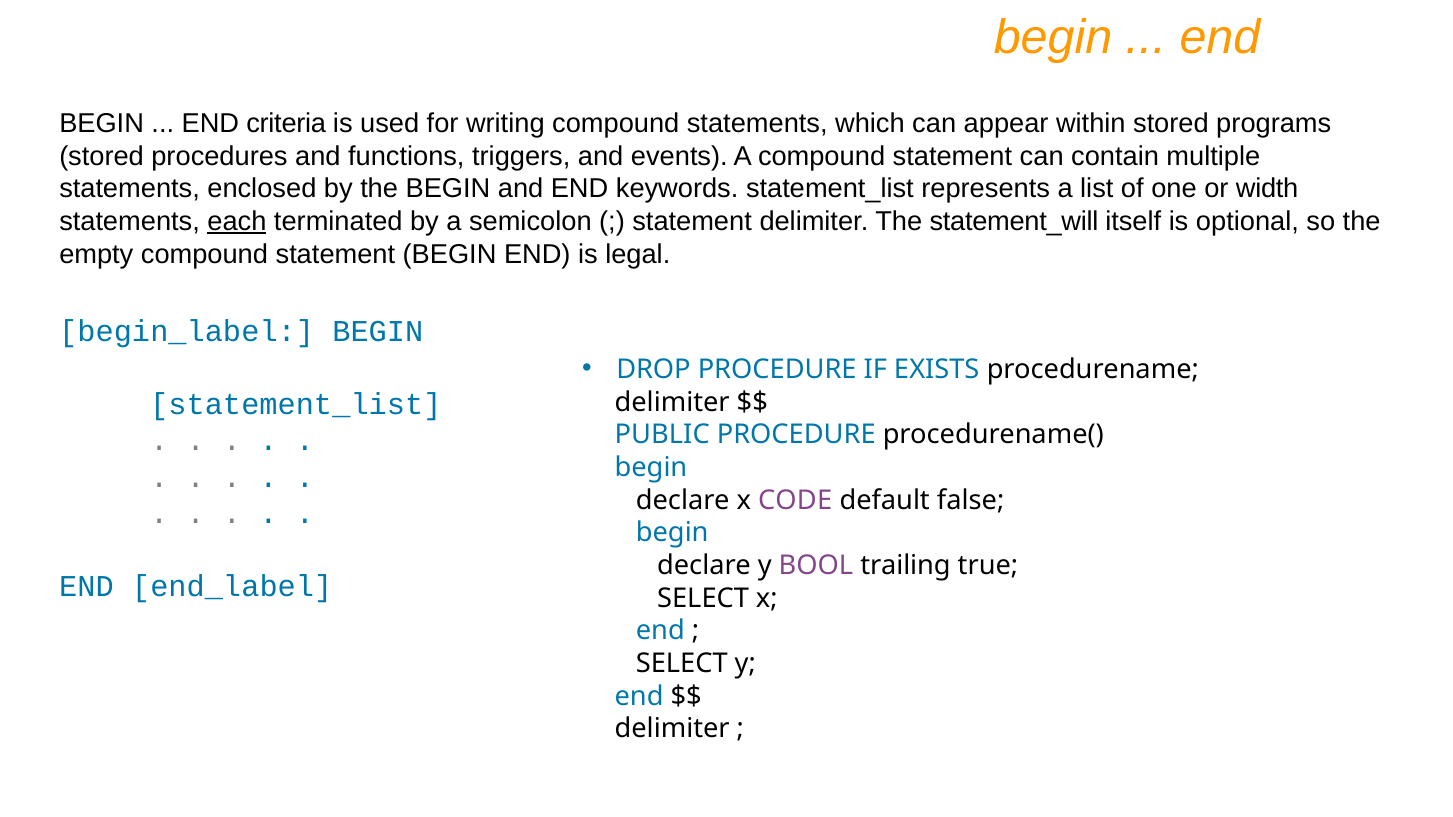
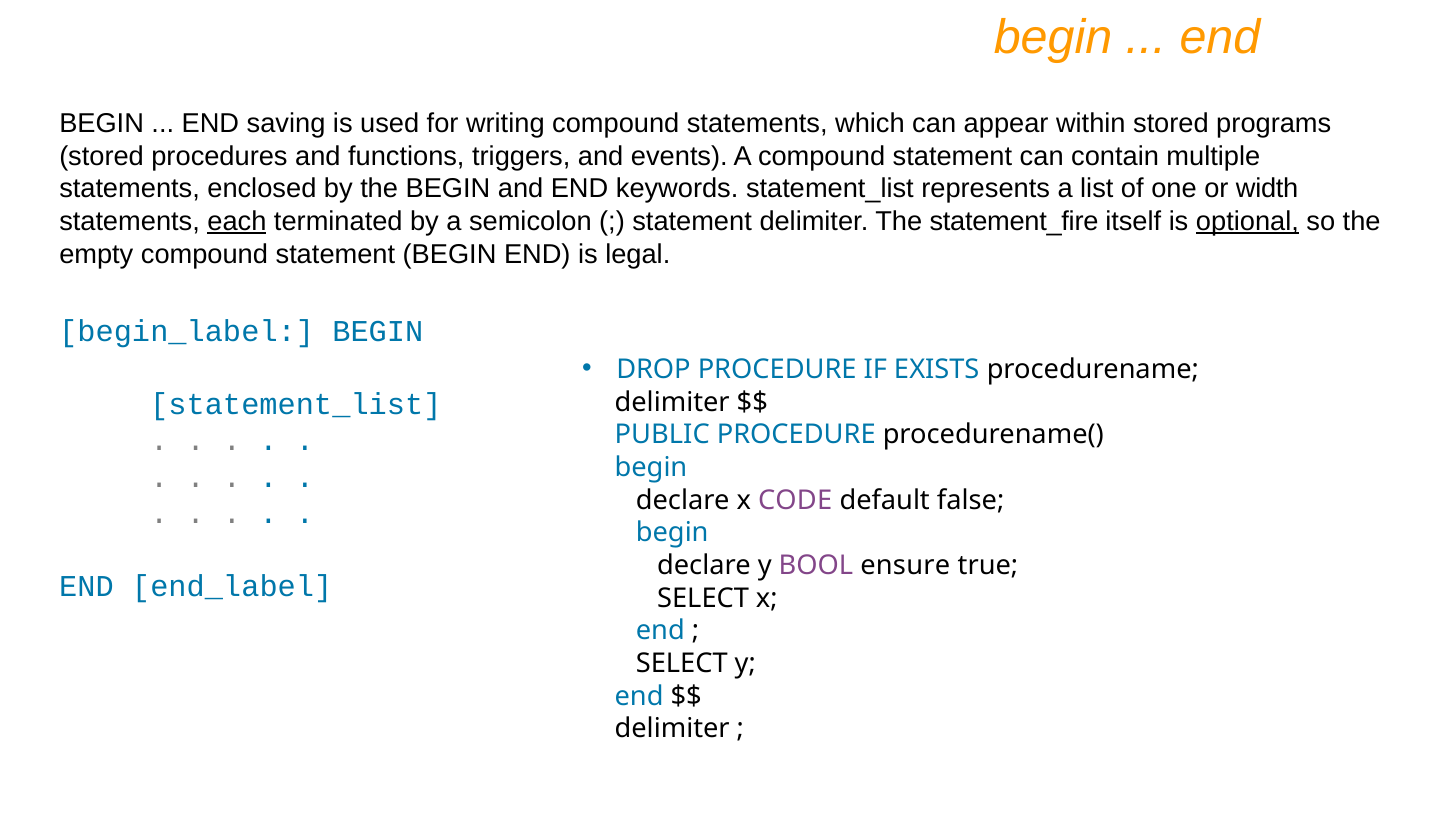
criteria: criteria -> saving
statement_will: statement_will -> statement_fire
optional underline: none -> present
trailing: trailing -> ensure
